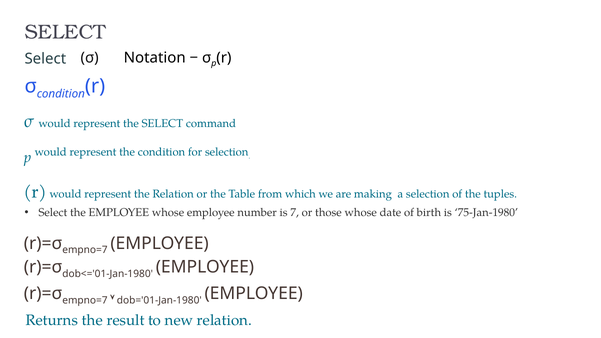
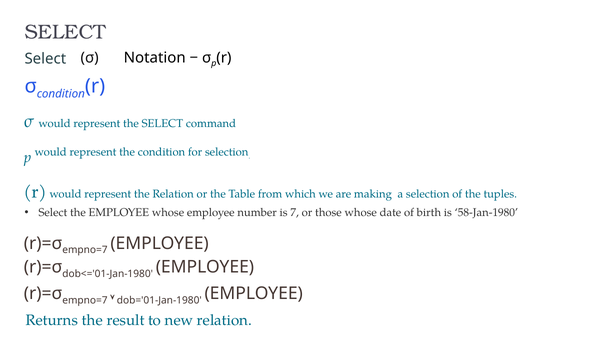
75-Jan-1980: 75-Jan-1980 -> 58-Jan-1980
